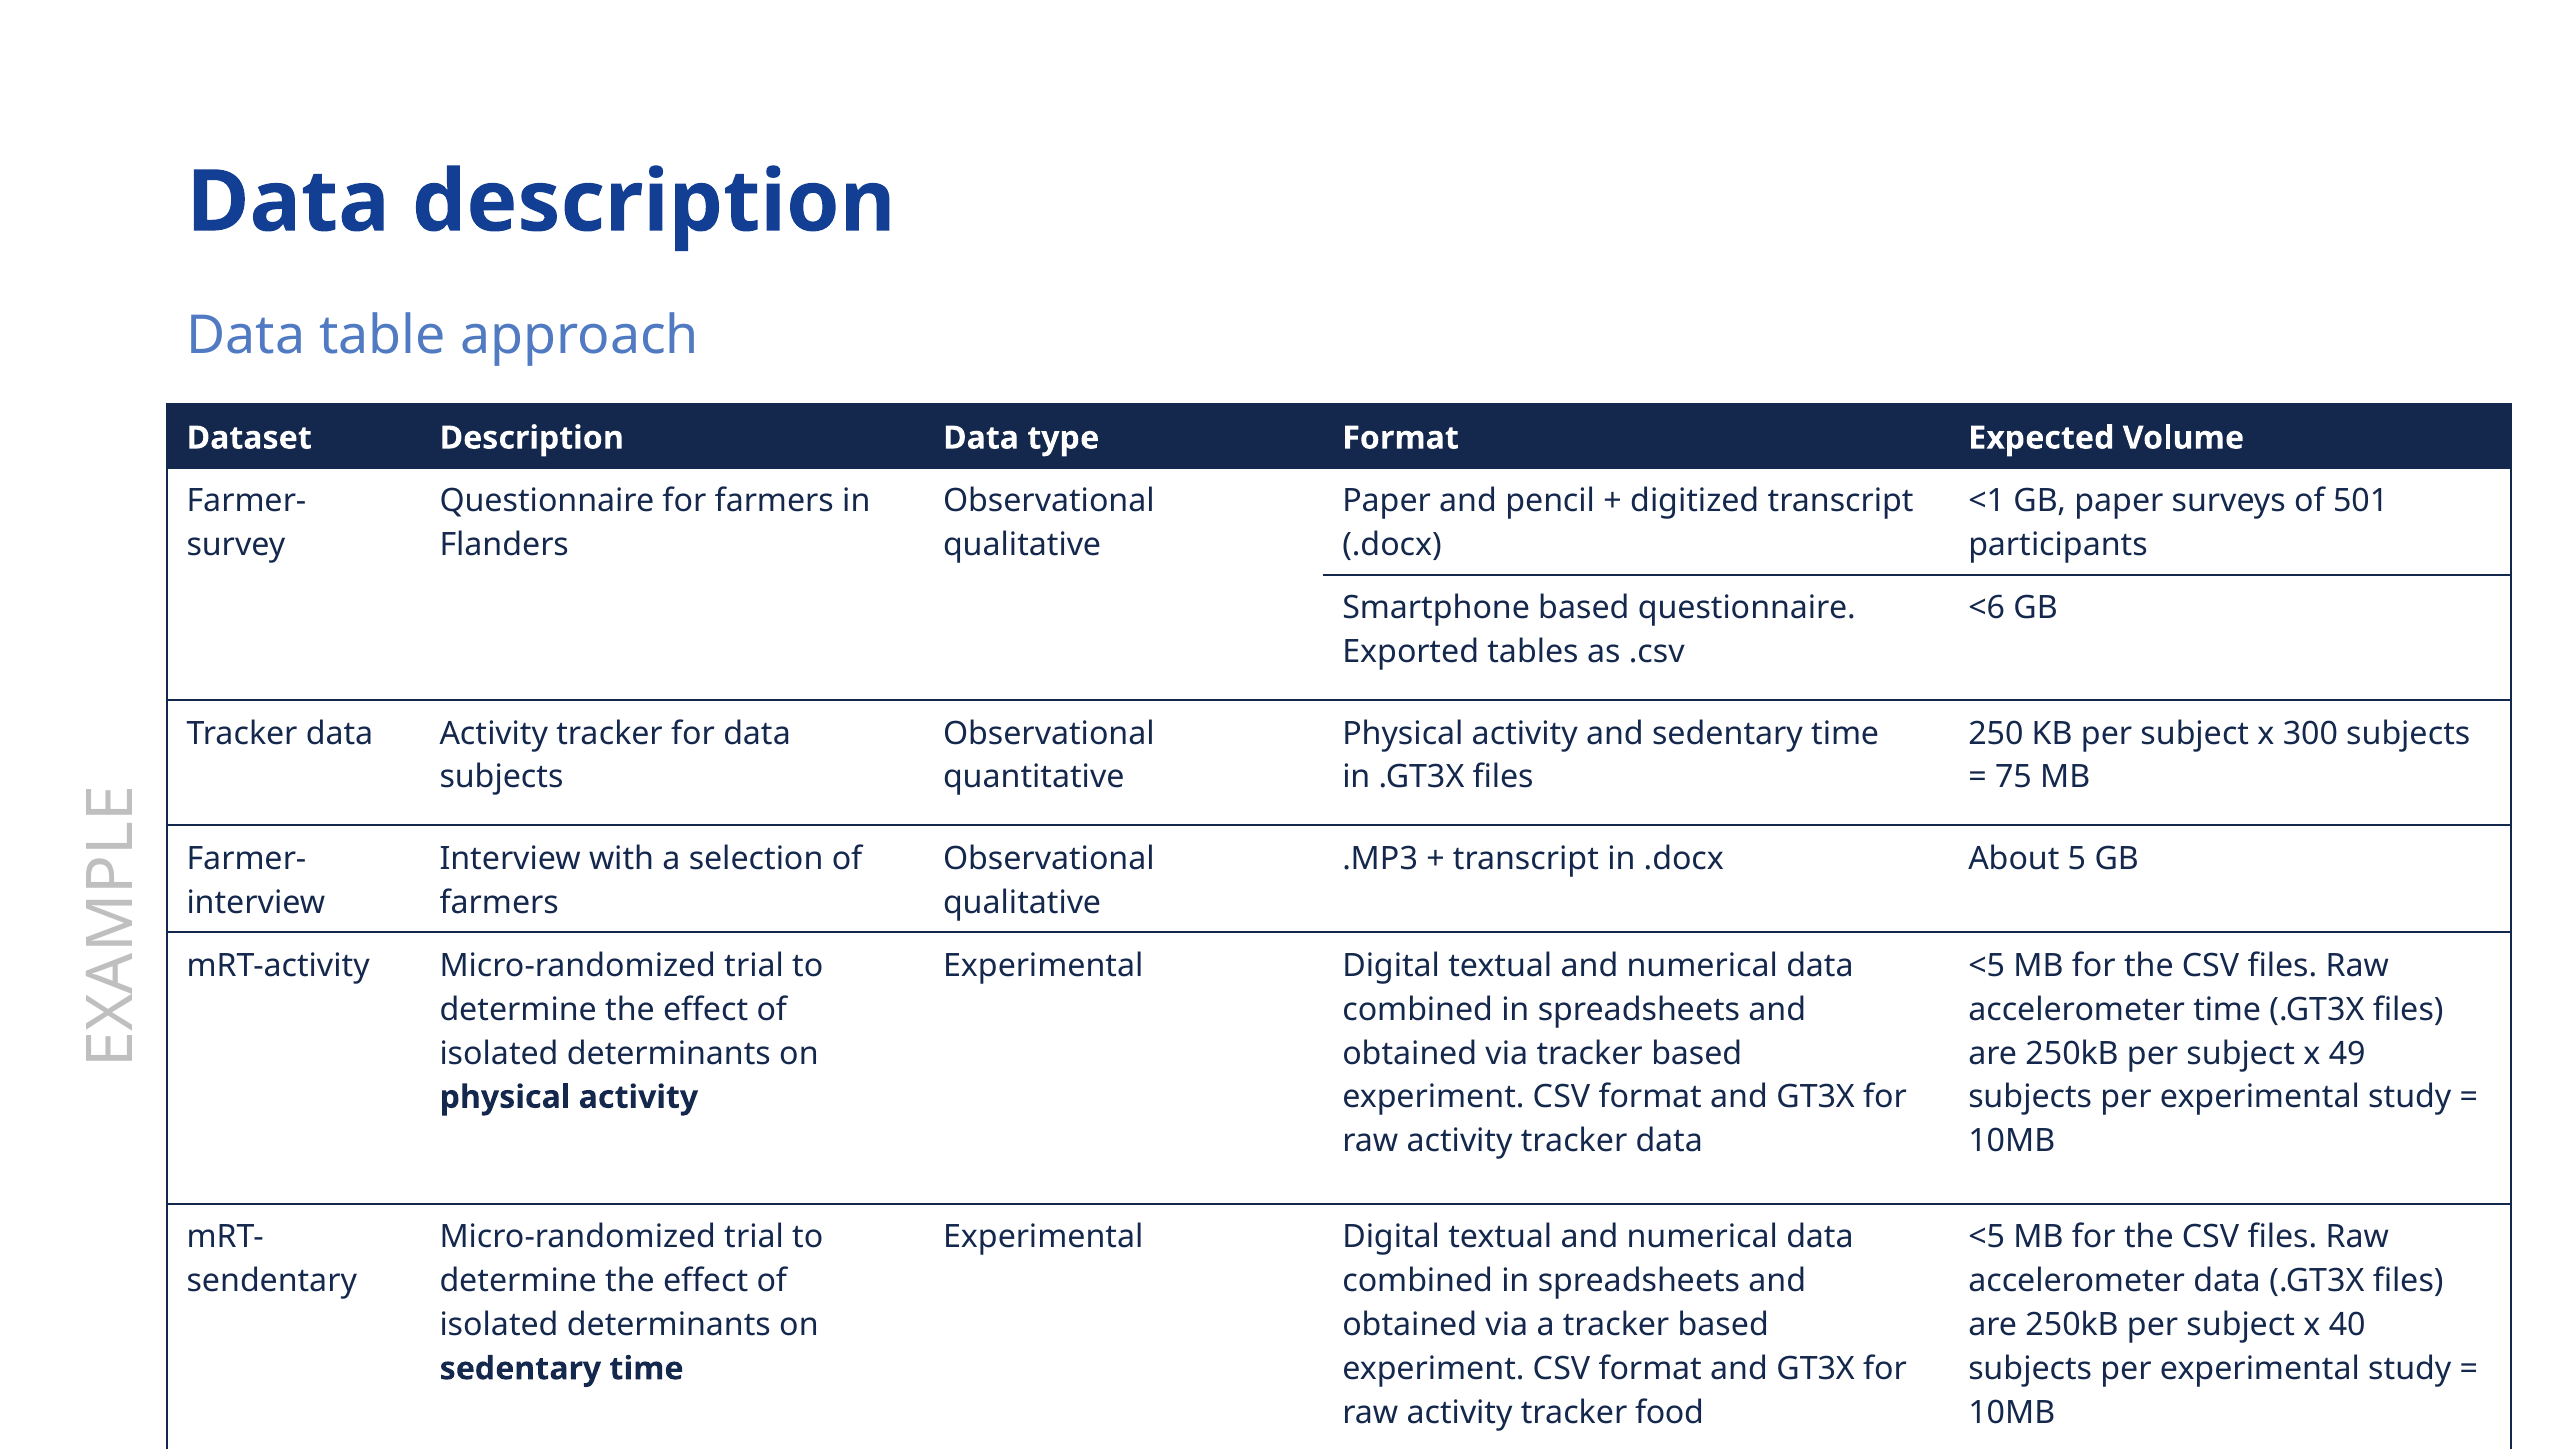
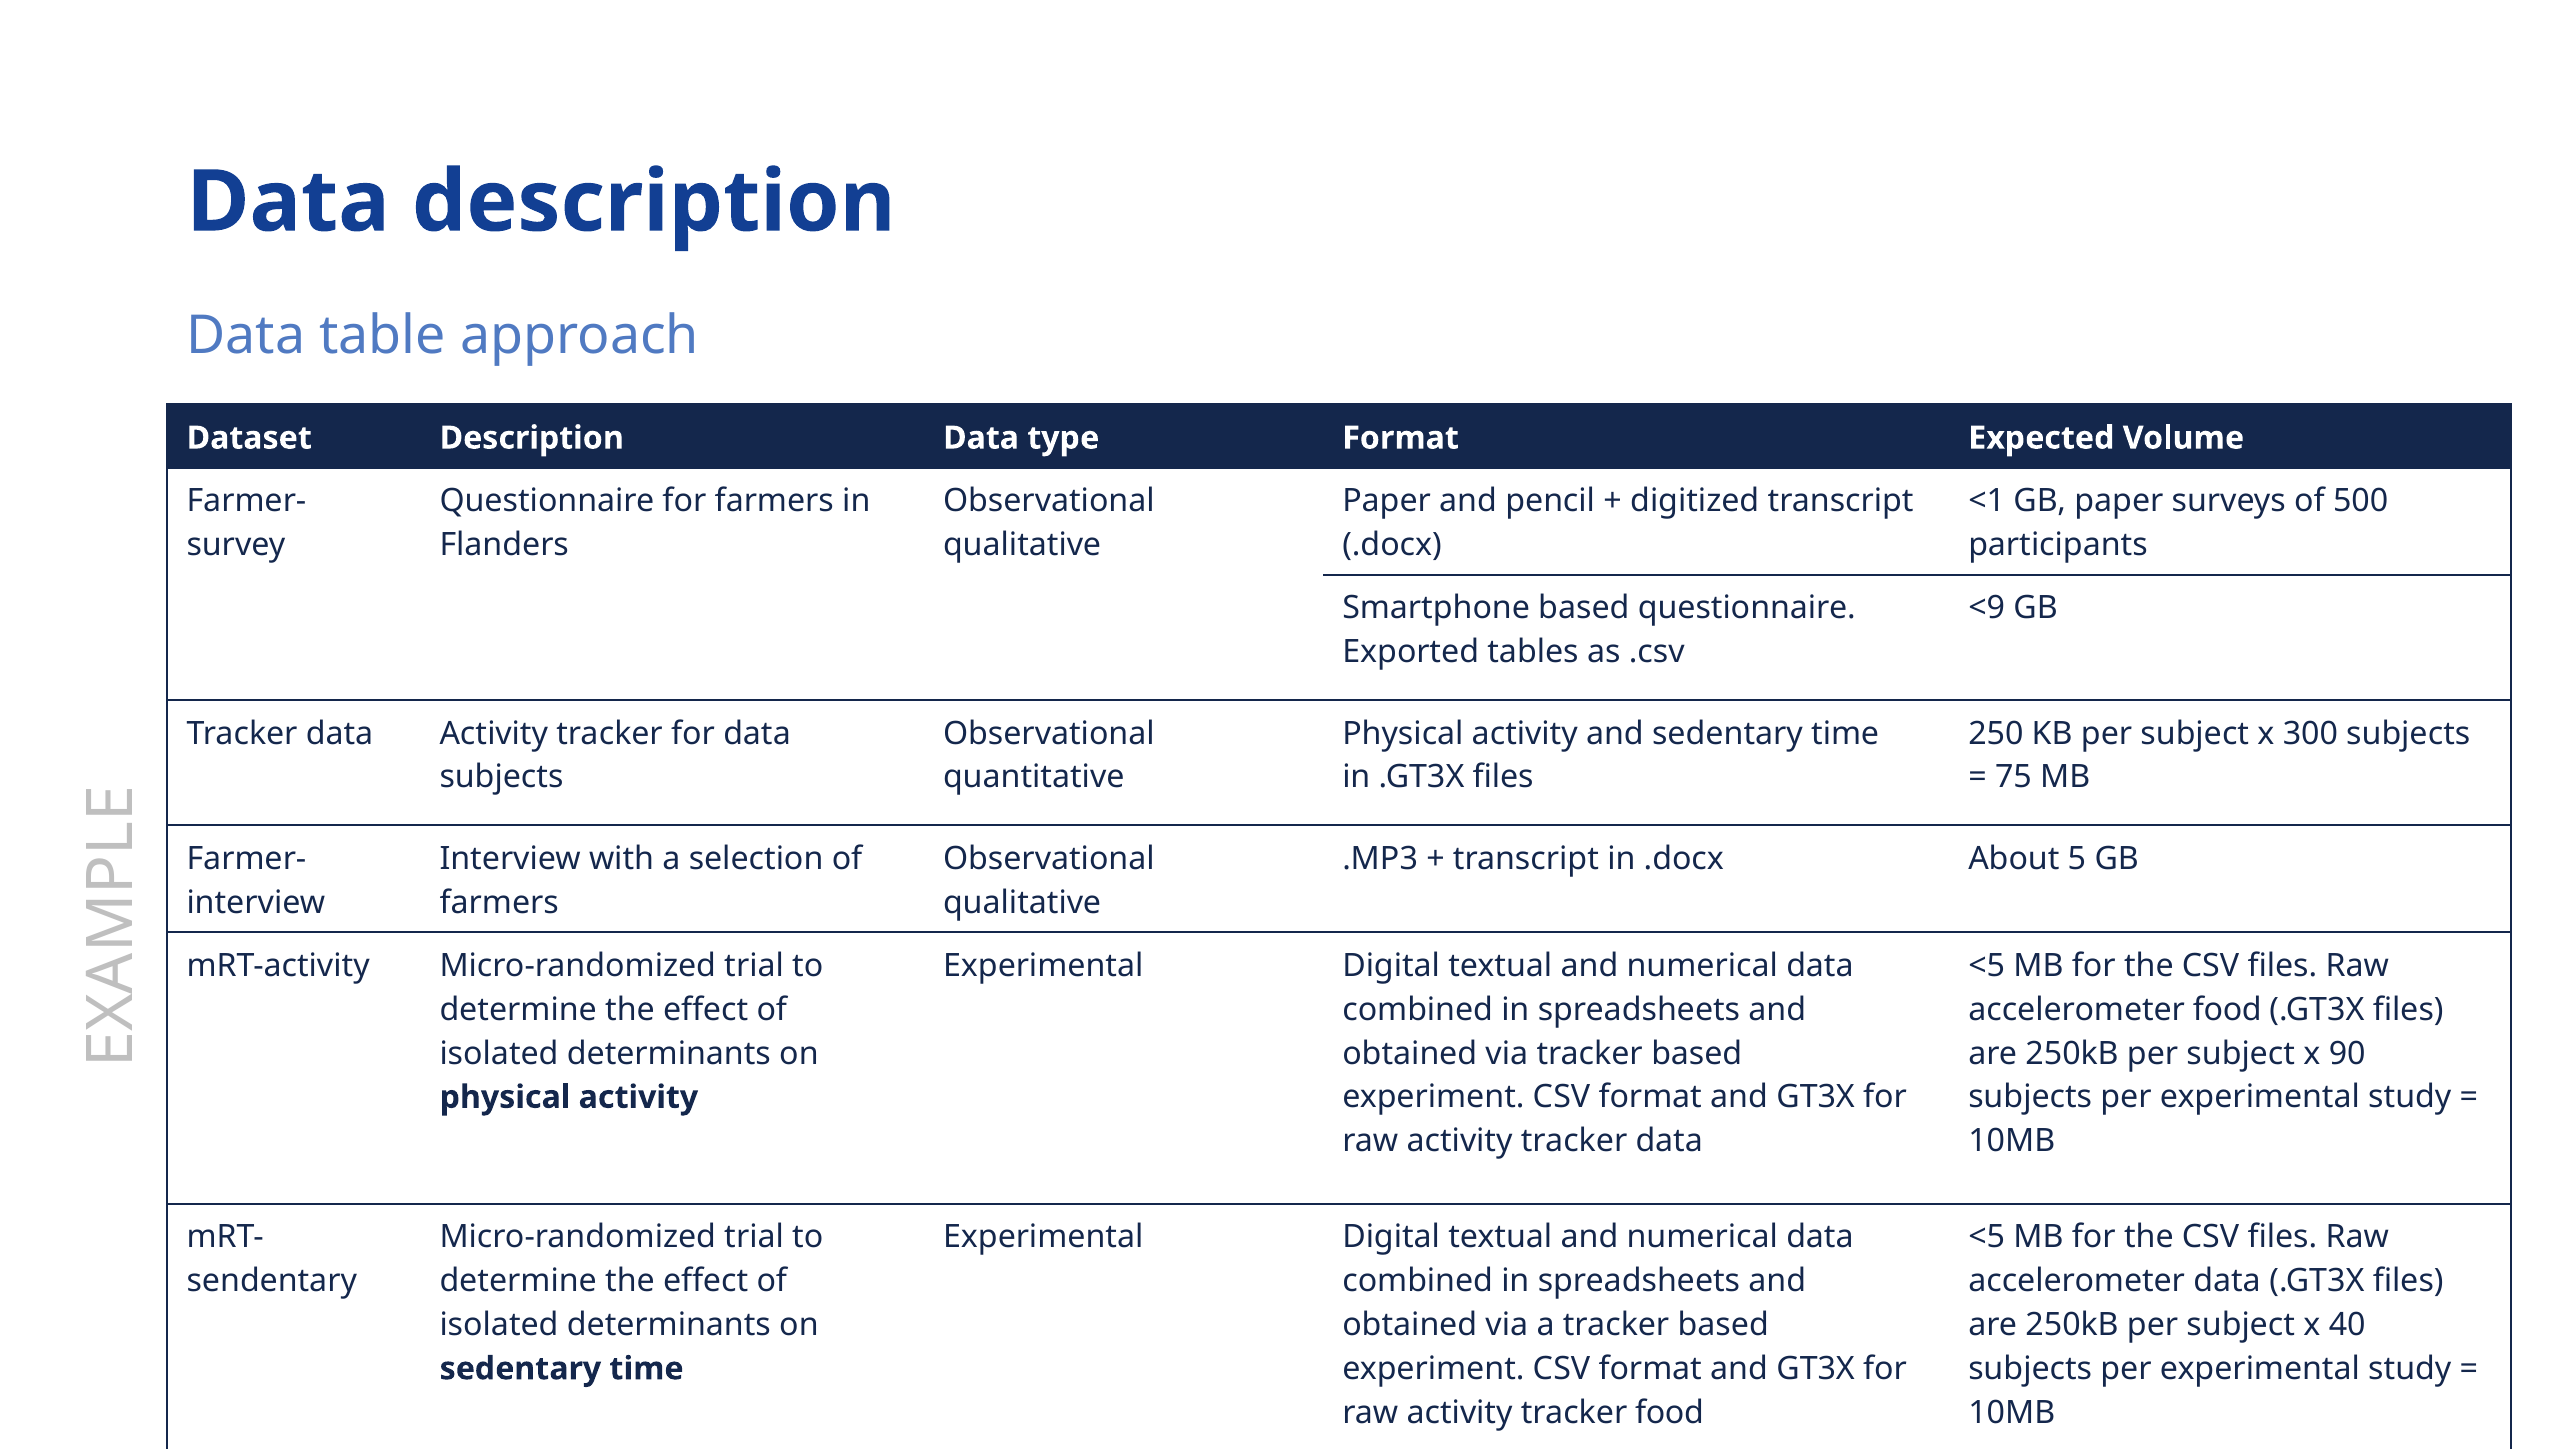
501: 501 -> 500
<6: <6 -> <9
accelerometer time: time -> food
49: 49 -> 90
